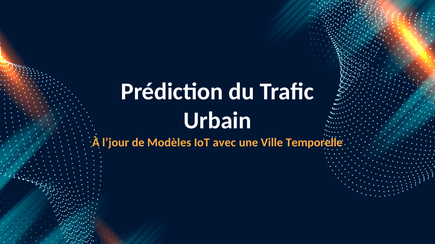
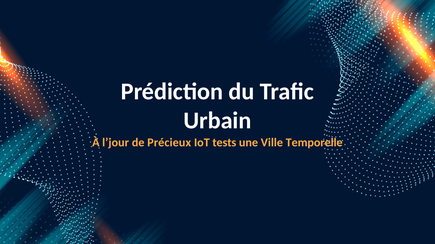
Modèles: Modèles -> Précieux
avec: avec -> tests
